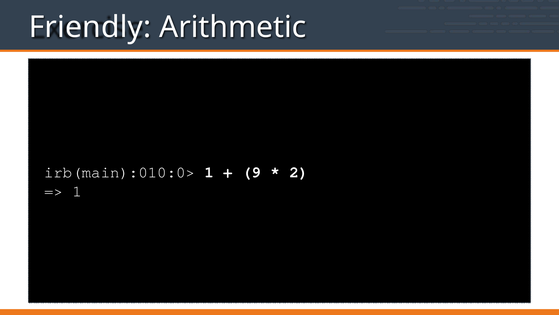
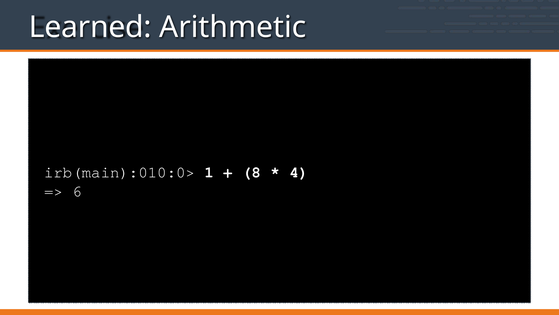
Friendly: Friendly -> Learned
9: 9 -> 8
2: 2 -> 4
1 at (77, 191): 1 -> 6
